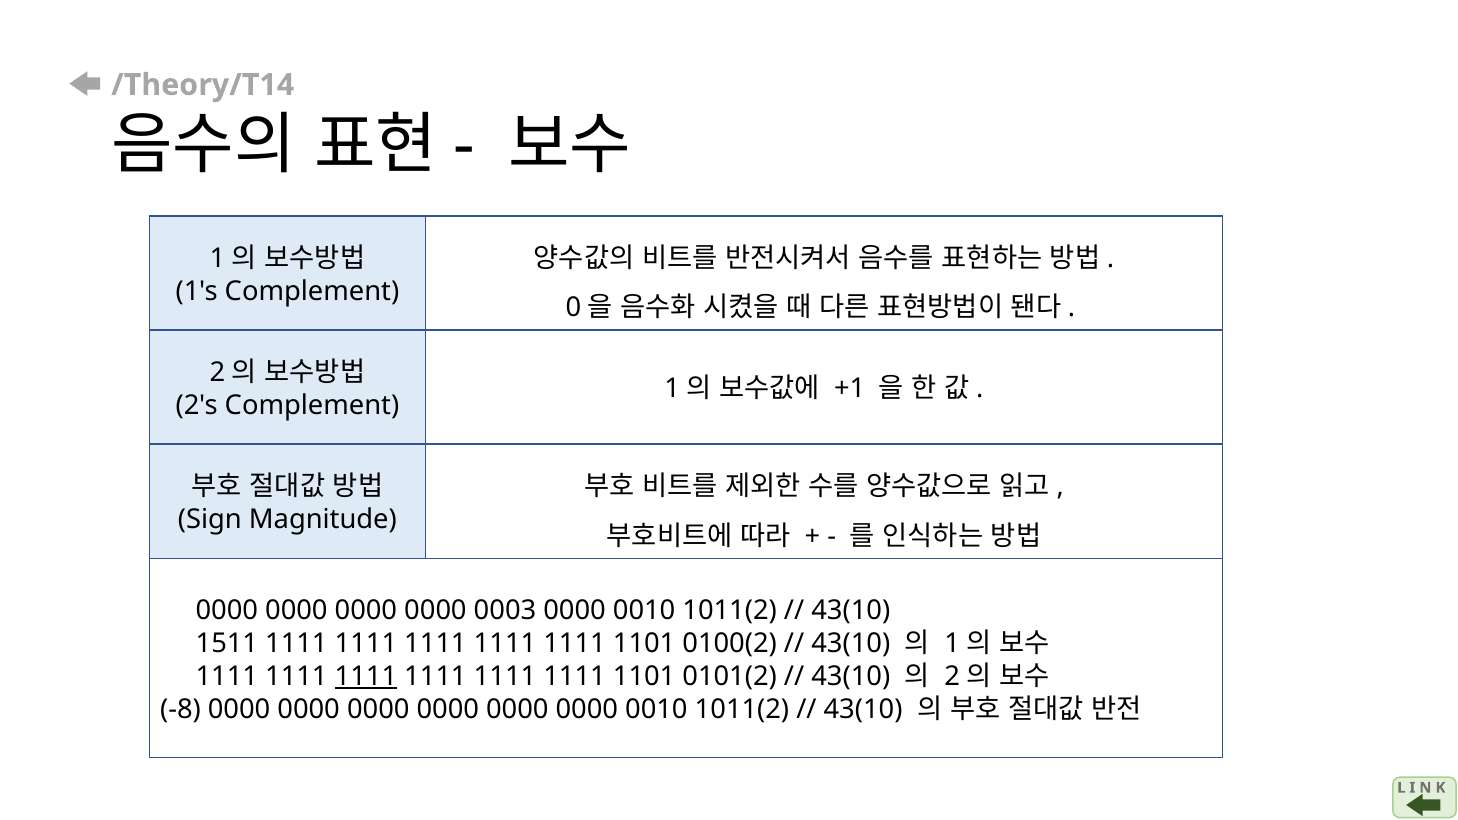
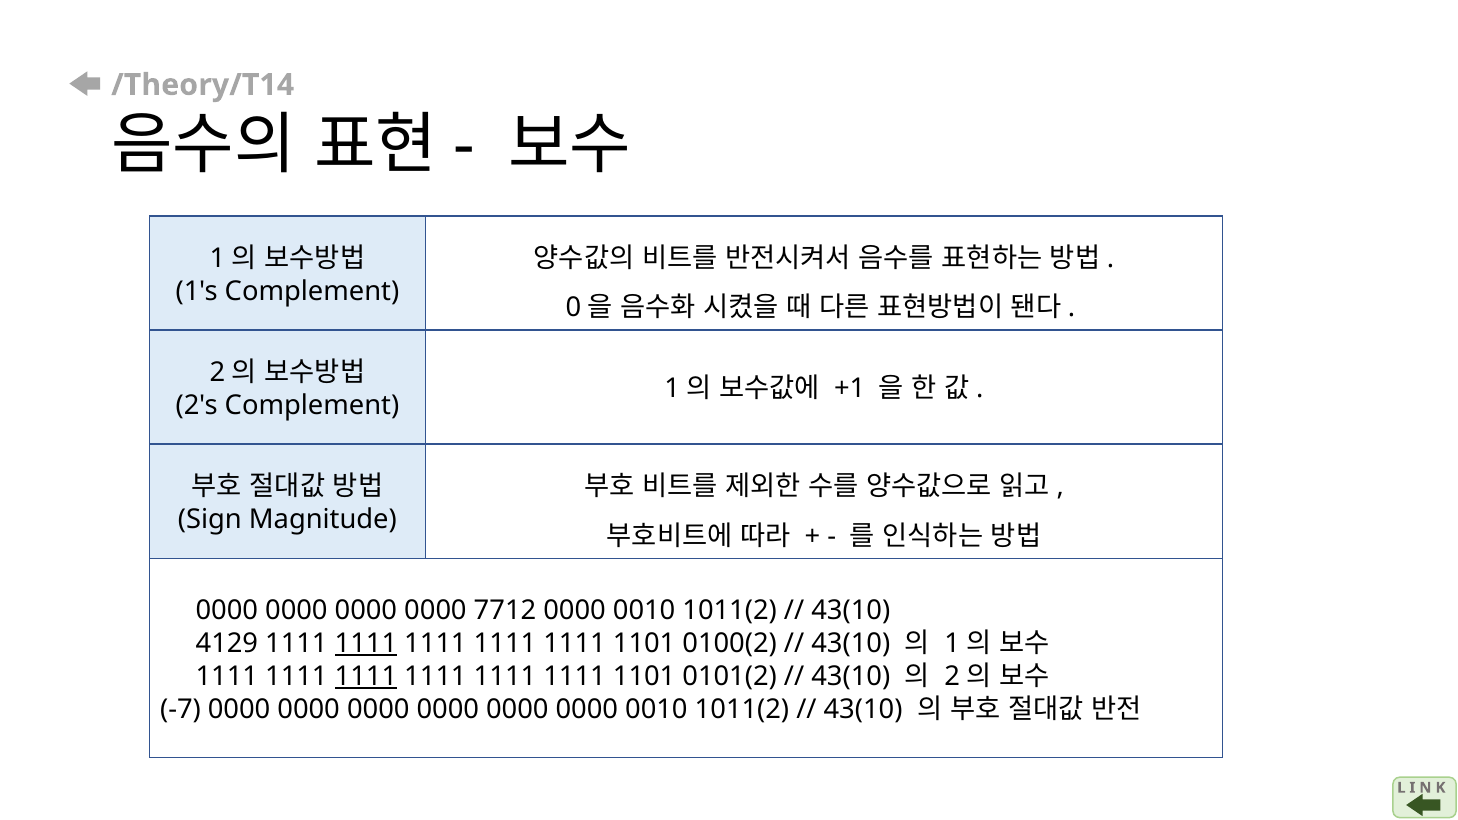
0003: 0003 -> 7712
1511: 1511 -> 4129
1111 at (366, 644) underline: none -> present
-8: -8 -> -7
